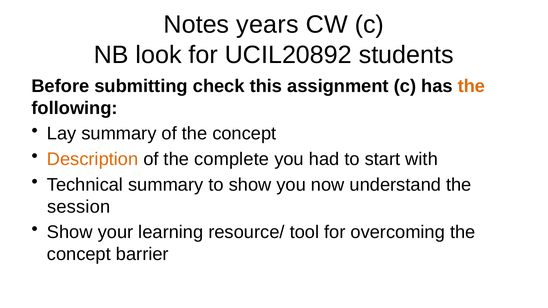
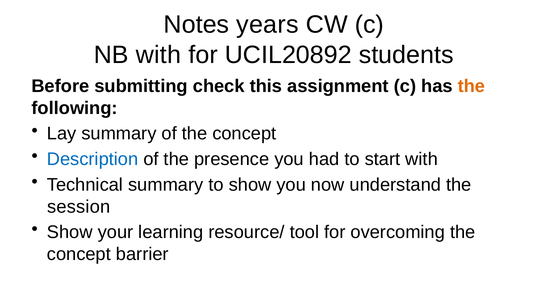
NB look: look -> with
Description colour: orange -> blue
complete: complete -> presence
